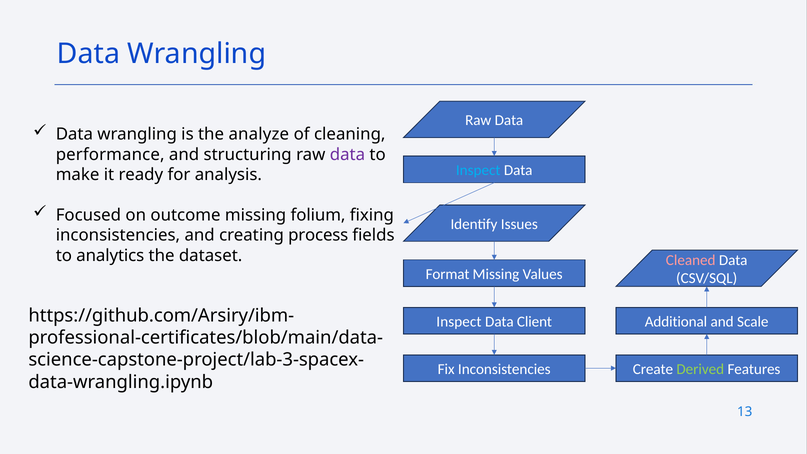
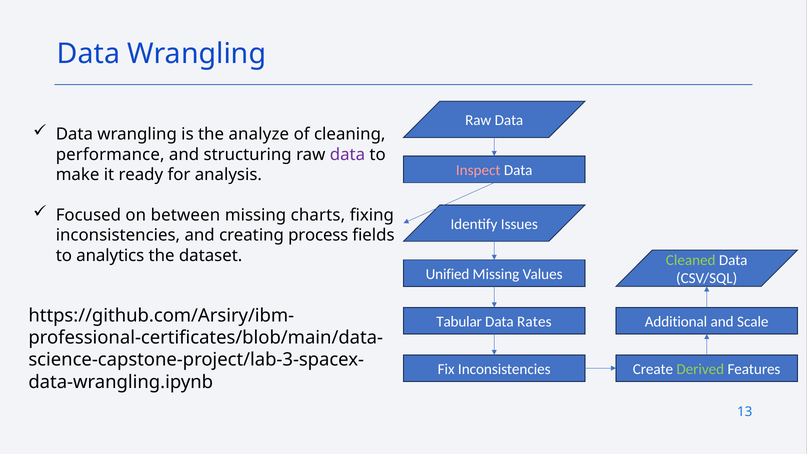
Inspect at (478, 170) colour: light blue -> pink
outcome: outcome -> between
folium: folium -> charts
Cleaned colour: pink -> light green
Format: Format -> Unified
Inspect at (459, 322): Inspect -> Tabular
Client: Client -> Rates
